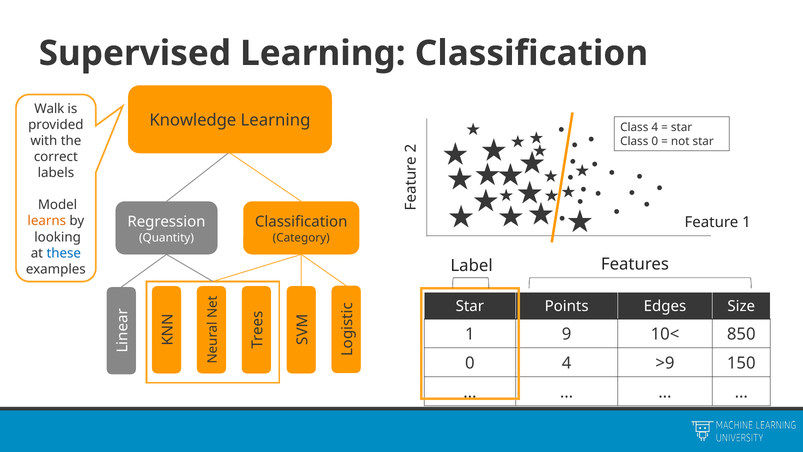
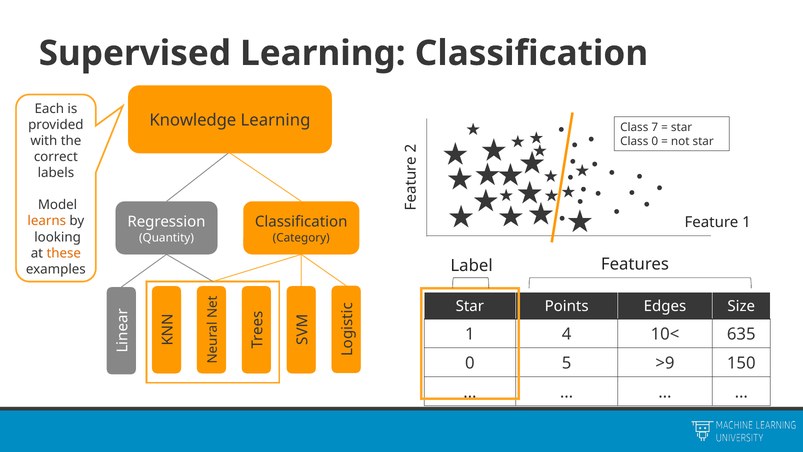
Walk: Walk -> Each
Class 4: 4 -> 7
these colour: blue -> orange
9: 9 -> 4
850: 850 -> 635
0 4: 4 -> 5
